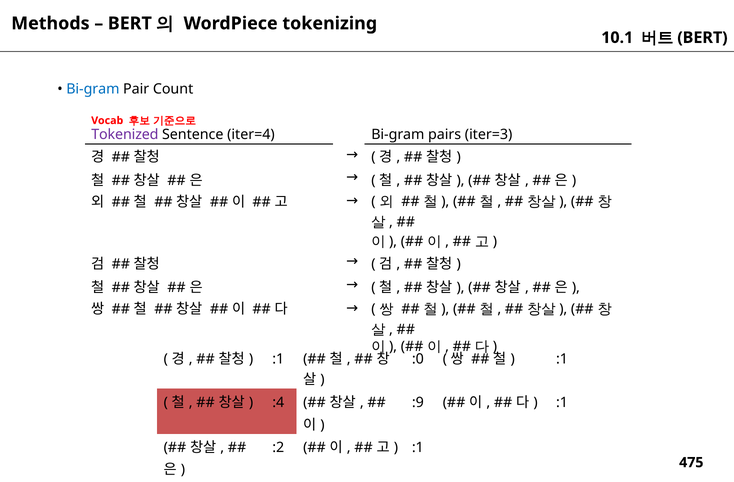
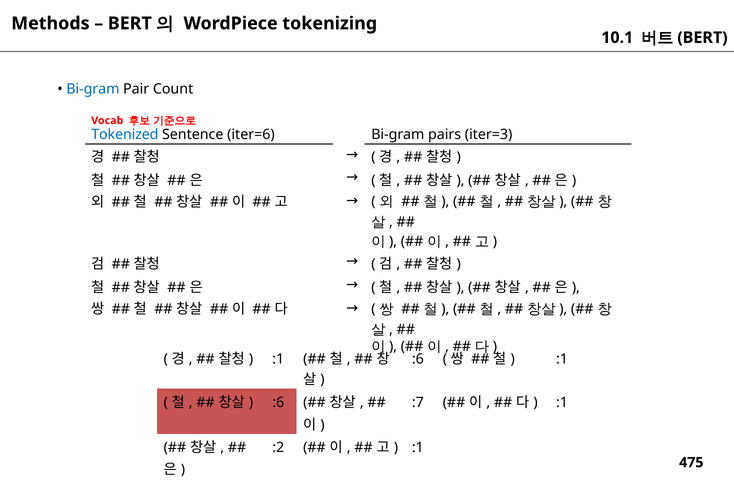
Tokenized colour: purple -> blue
iter=4: iter=4 -> iter=6
:0 at (418, 359): :0 -> :6
:4 at (278, 403): :4 -> :6
:9: :9 -> :7
